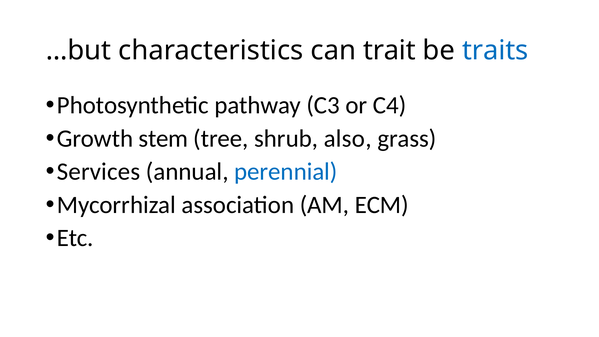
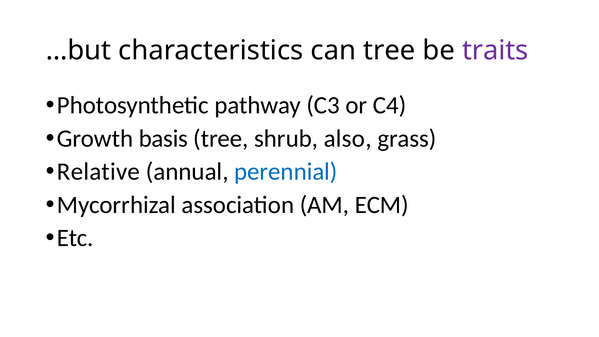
can trait: trait -> tree
traits colour: blue -> purple
stem: stem -> basis
Services: Services -> Relative
